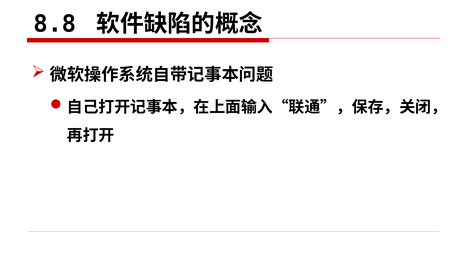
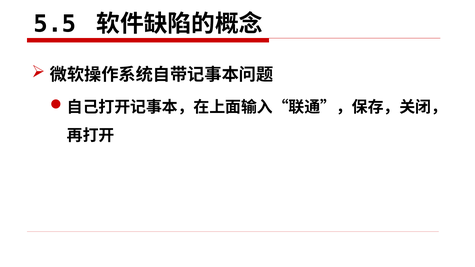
8.8: 8.8 -> 5.5
